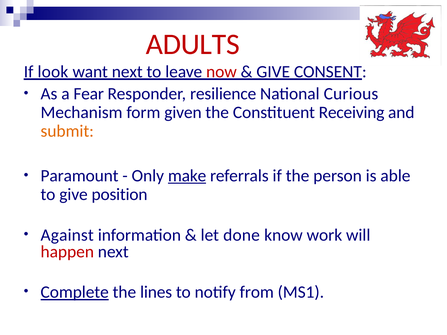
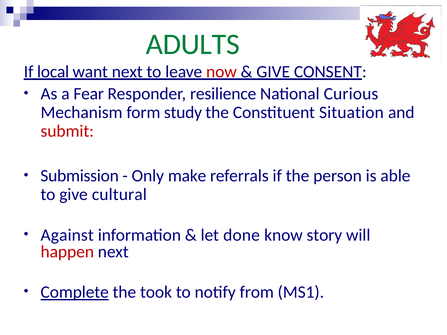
ADULTS colour: red -> green
look: look -> local
given: given -> study
Receiving: Receiving -> Situation
submit colour: orange -> red
Paramount: Paramount -> Submission
make underline: present -> none
position: position -> cultural
work: work -> story
lines: lines -> took
